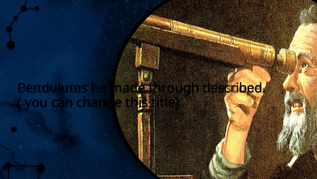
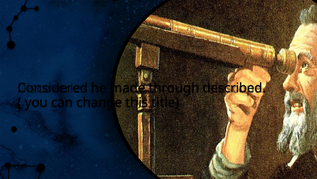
Pendulums: Pendulums -> Considered
